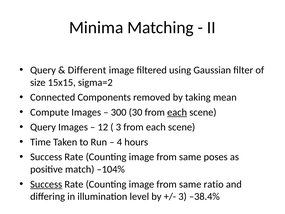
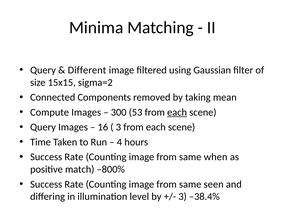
30: 30 -> 53
12: 12 -> 16
poses: poses -> when
–104%: –104% -> –800%
Success at (46, 184) underline: present -> none
ratio: ratio -> seen
